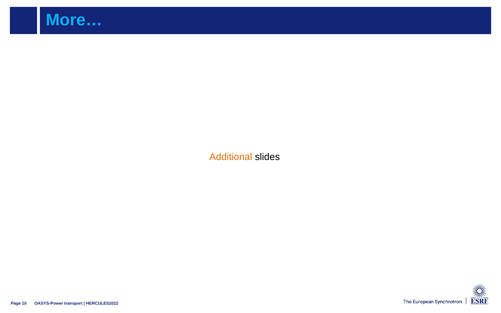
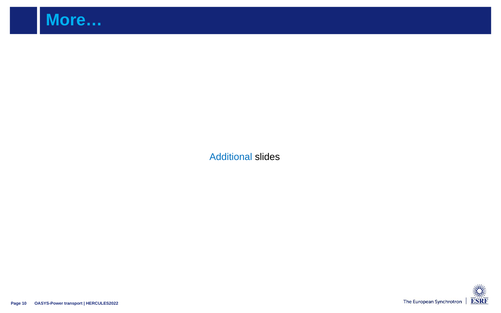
Additional colour: orange -> blue
